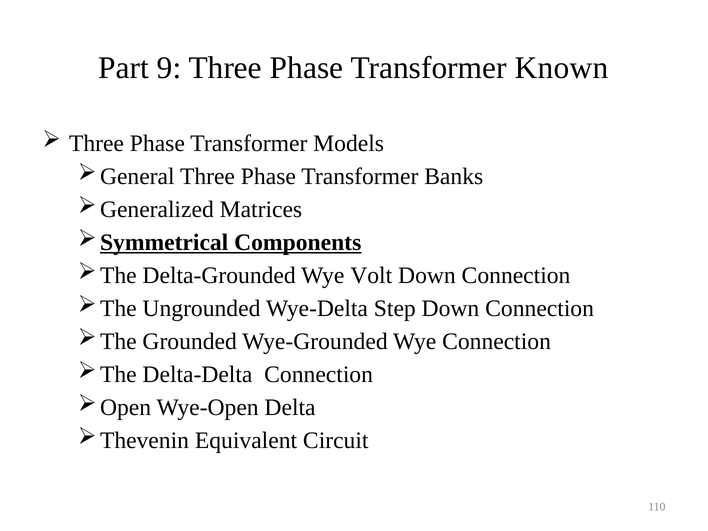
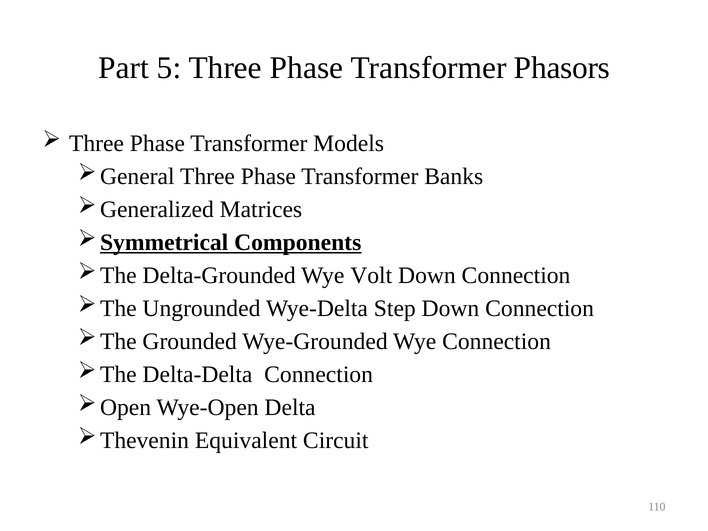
9: 9 -> 5
Known: Known -> Phasors
